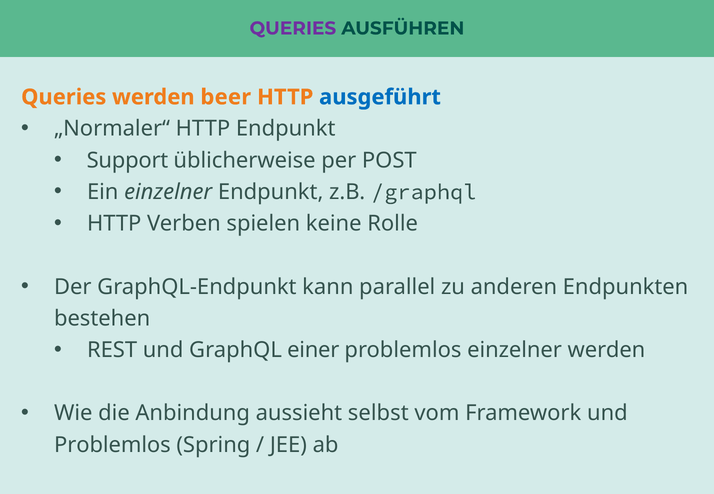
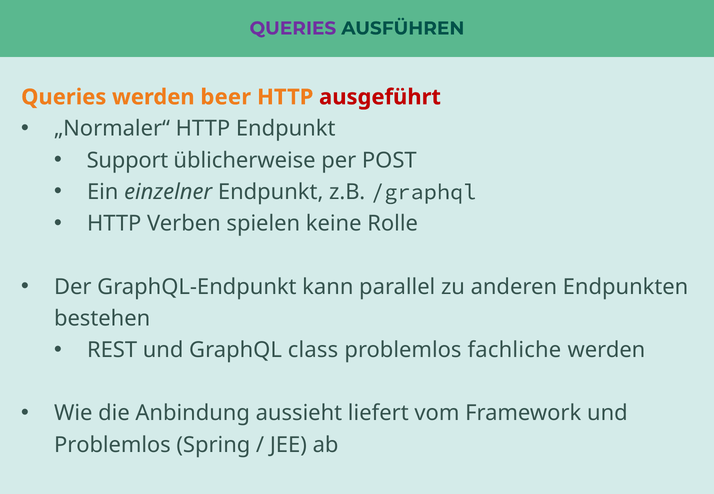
ausgeführt colour: blue -> red
einer: einer -> class
problemlos einzelner: einzelner -> fachliche
selbst: selbst -> liefert
